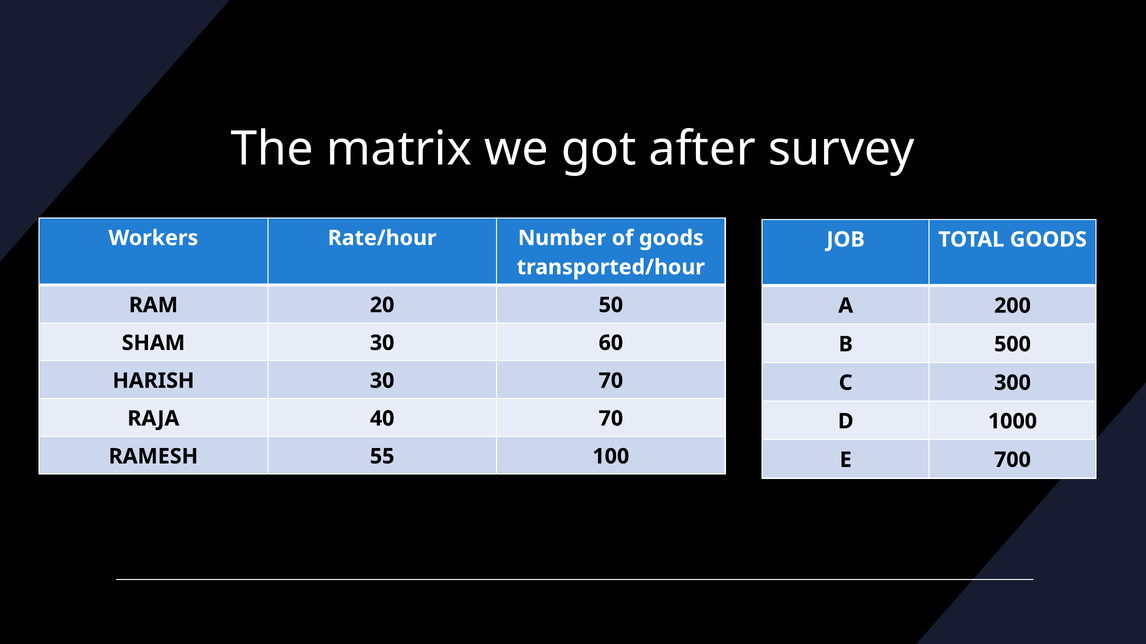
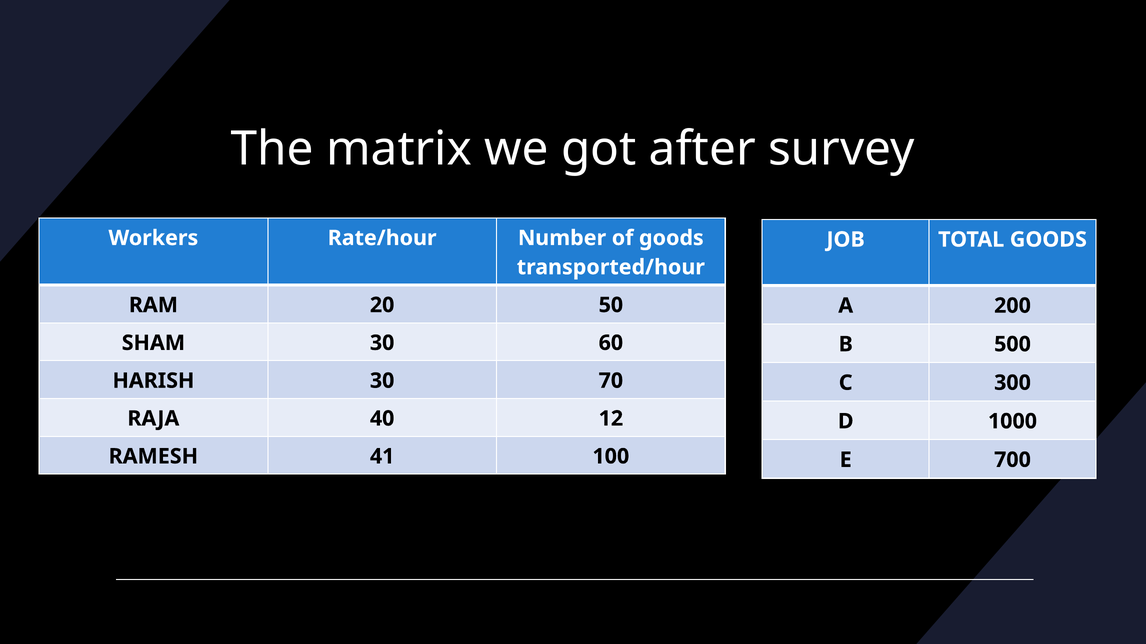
40 70: 70 -> 12
55: 55 -> 41
